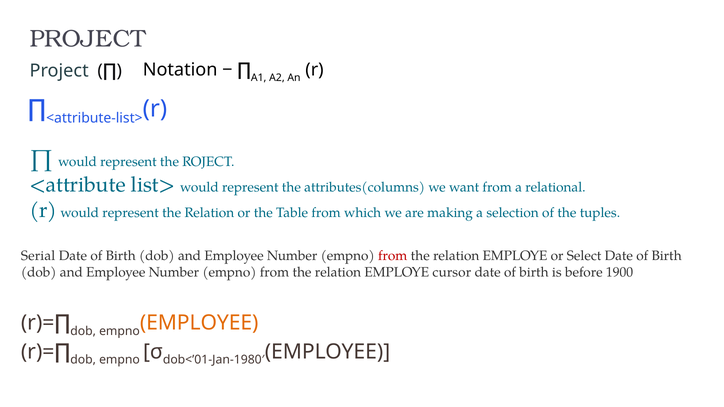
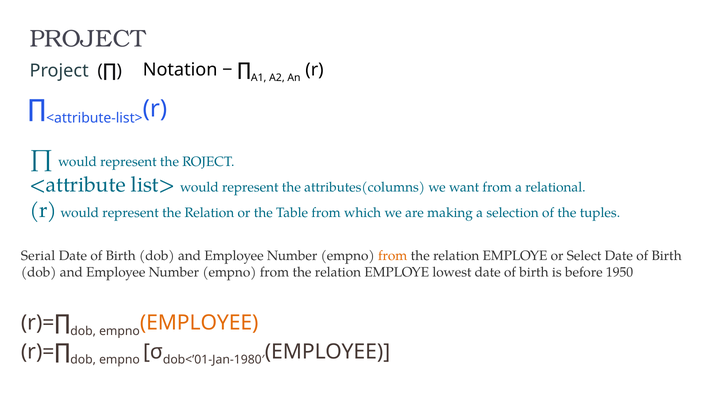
from at (393, 256) colour: red -> orange
cursor: cursor -> lowest
1900: 1900 -> 1950
